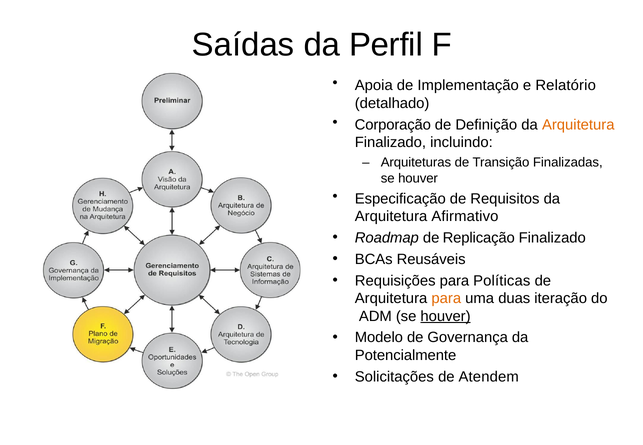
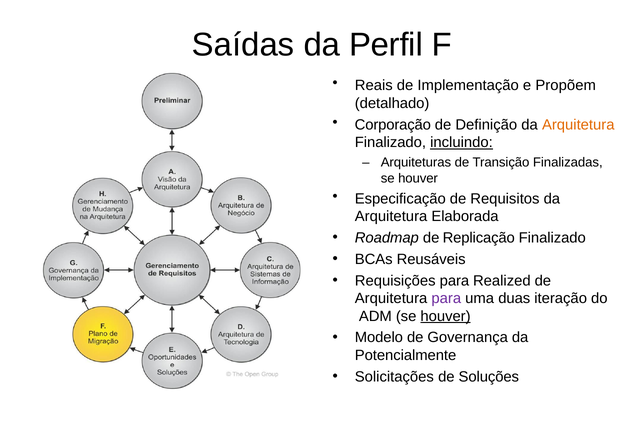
Apoia: Apoia -> Reais
Relatório: Relatório -> Propõem
incluindo underline: none -> present
Afirmativo: Afirmativo -> Elaborada
Políticas: Políticas -> Realized
para at (446, 299) colour: orange -> purple
Atendem: Atendem -> Soluções
